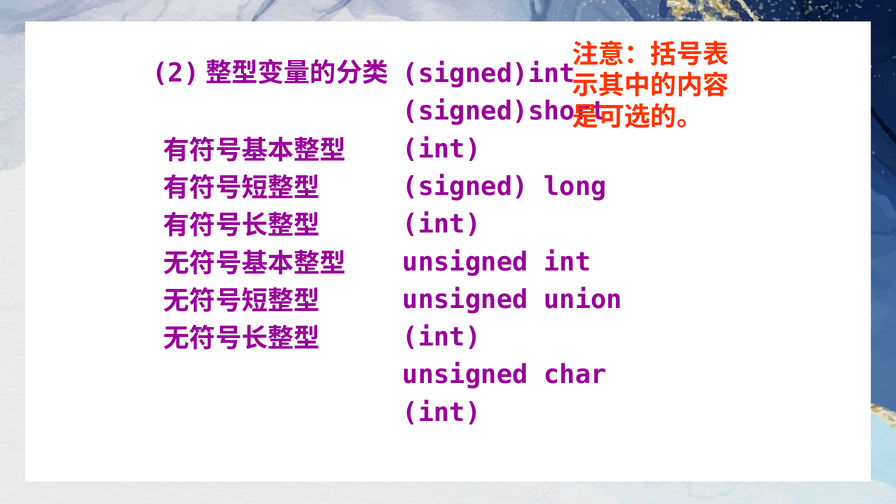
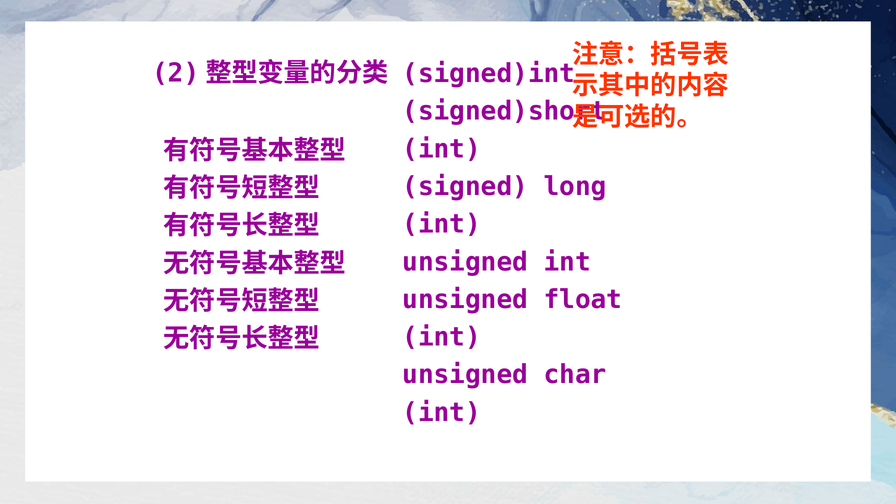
union: union -> float
